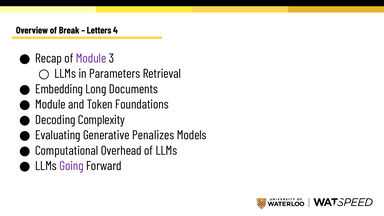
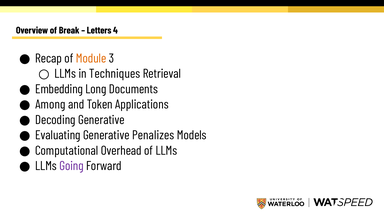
Module at (91, 58) colour: purple -> orange
Parameters: Parameters -> Techniques
Module at (50, 104): Module -> Among
Foundations: Foundations -> Applications
Decoding Complexity: Complexity -> Generative
